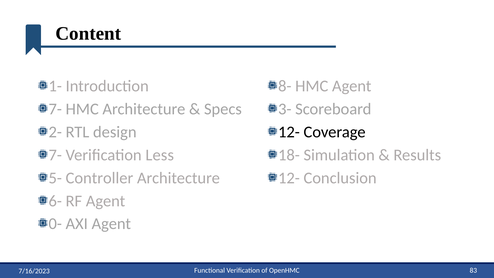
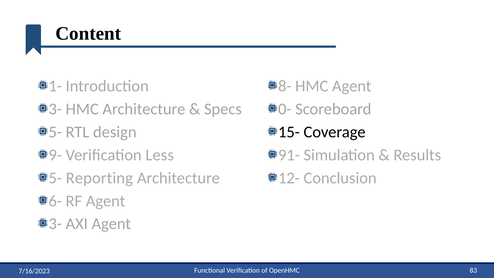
7- at (55, 109): 7- -> 3-
3-: 3- -> 0-
2- at (55, 132): 2- -> 5-
12- at (289, 132): 12- -> 15-
7- at (55, 155): 7- -> 9-
18-: 18- -> 91-
Controller: Controller -> Reporting
0- at (55, 224): 0- -> 3-
